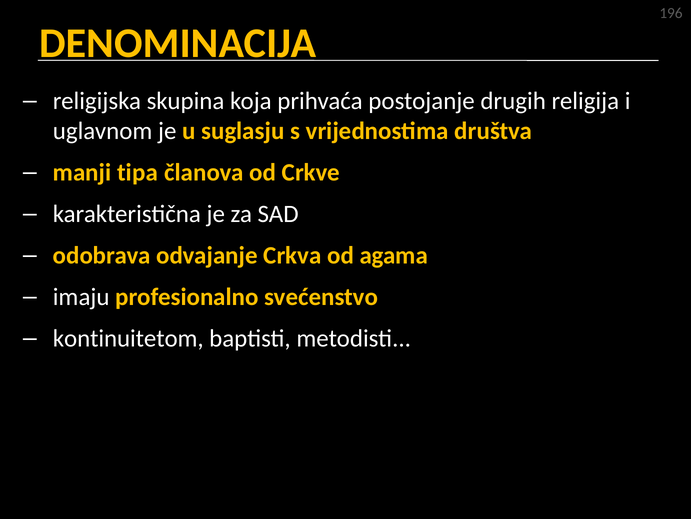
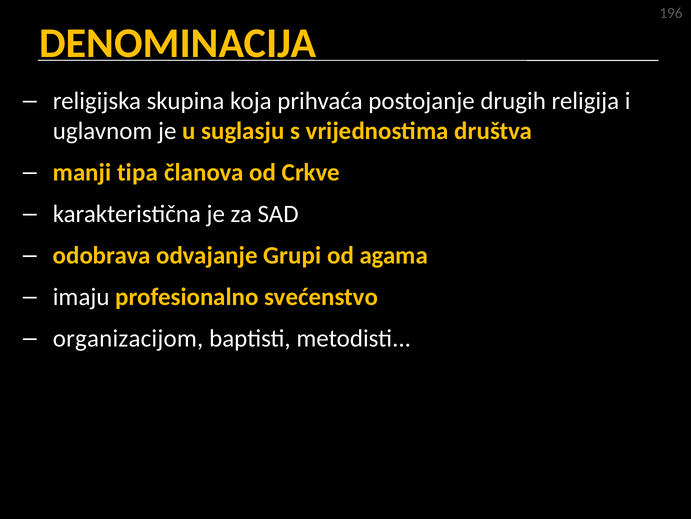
Crkva: Crkva -> Grupi
kontinuitetom: kontinuitetom -> organizacijom
